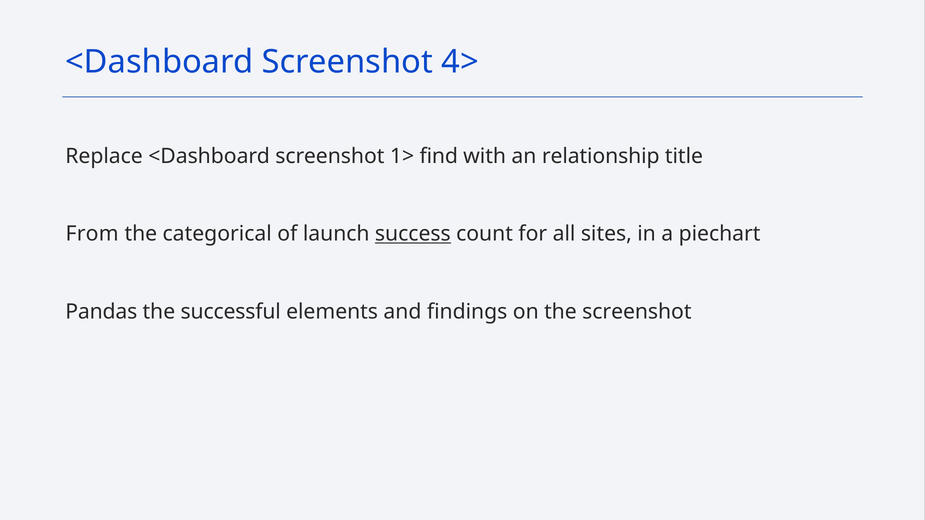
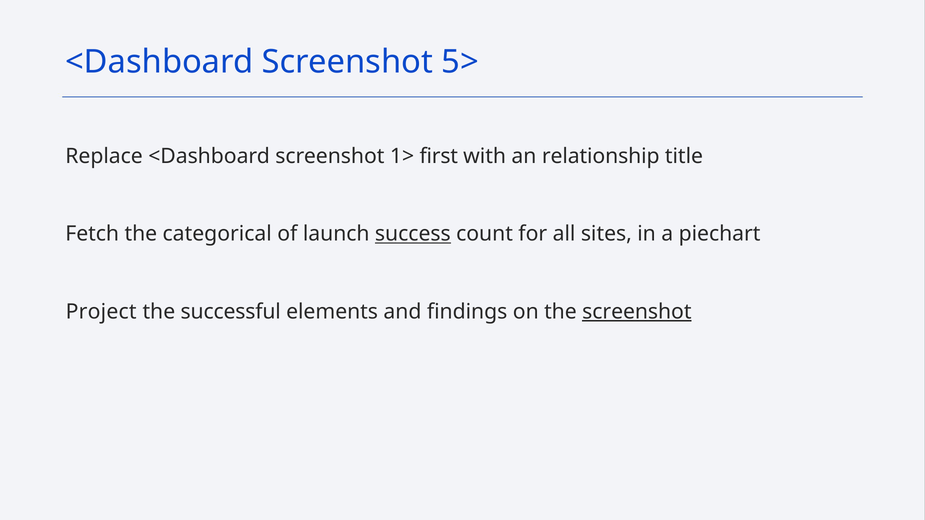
4>: 4> -> 5>
find: find -> first
From: From -> Fetch
Pandas: Pandas -> Project
screenshot at (637, 312) underline: none -> present
